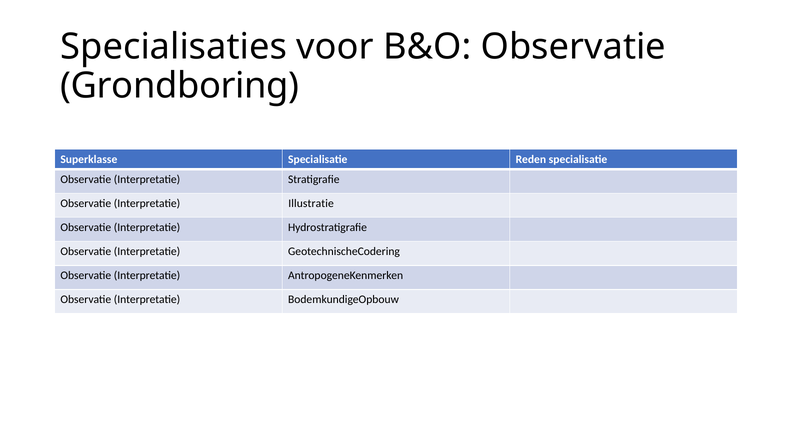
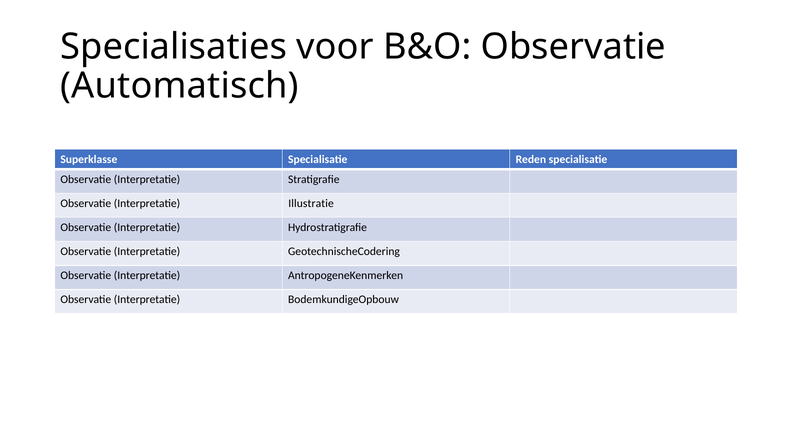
Grondboring: Grondboring -> Automatisch
